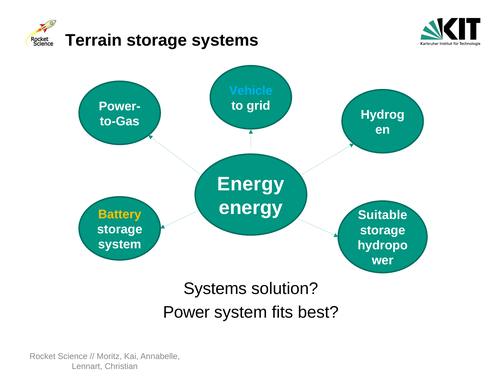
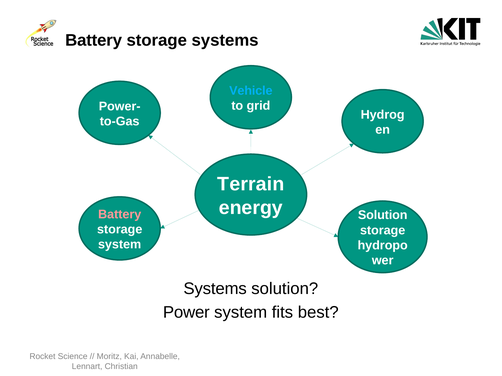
Terrain at (94, 40): Terrain -> Battery
Energy at (251, 184): Energy -> Terrain
Battery at (120, 215) colour: yellow -> pink
Suitable at (383, 215): Suitable -> Solution
